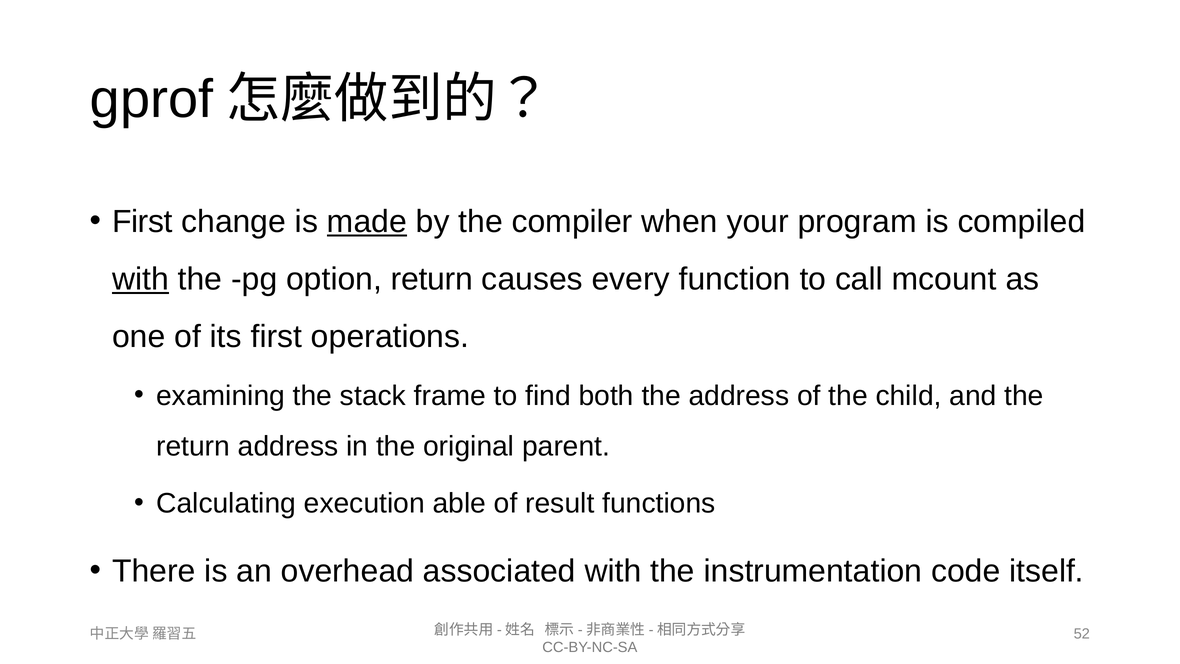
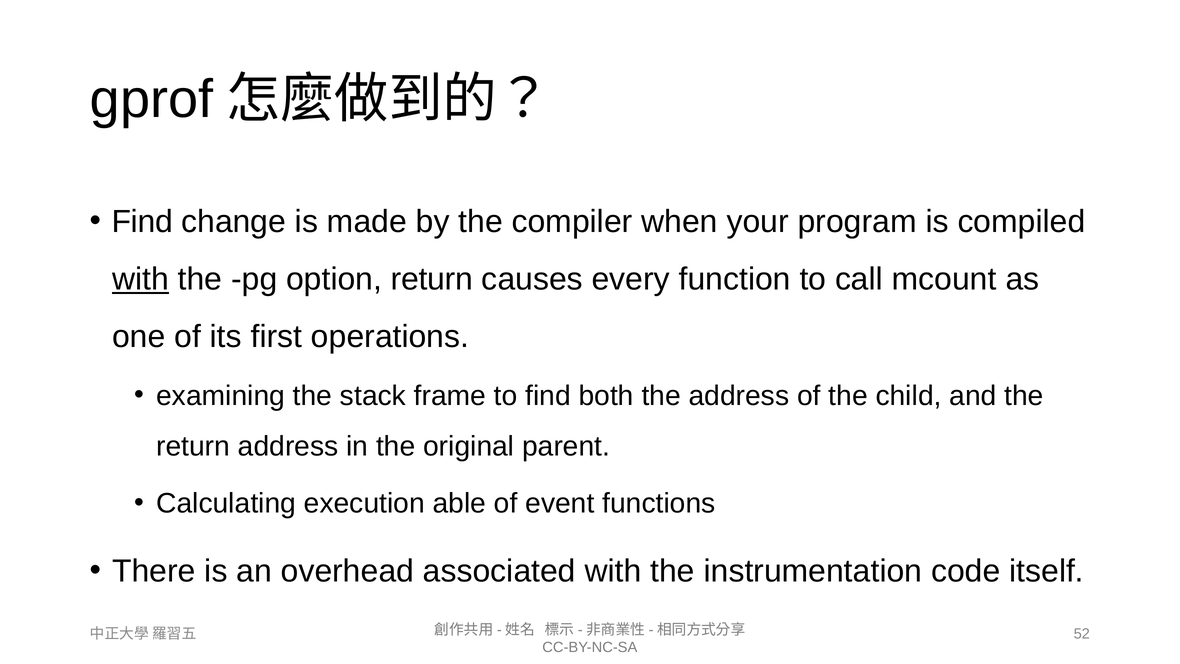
First at (142, 222): First -> Find
made underline: present -> none
result: result -> event
